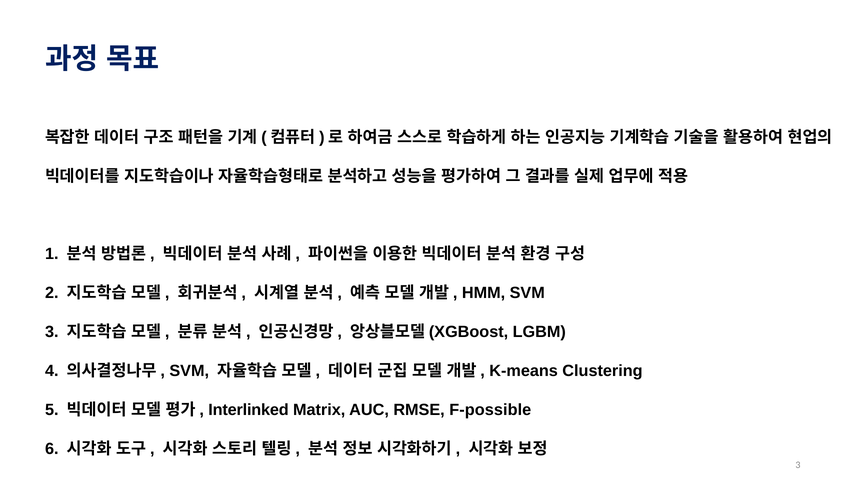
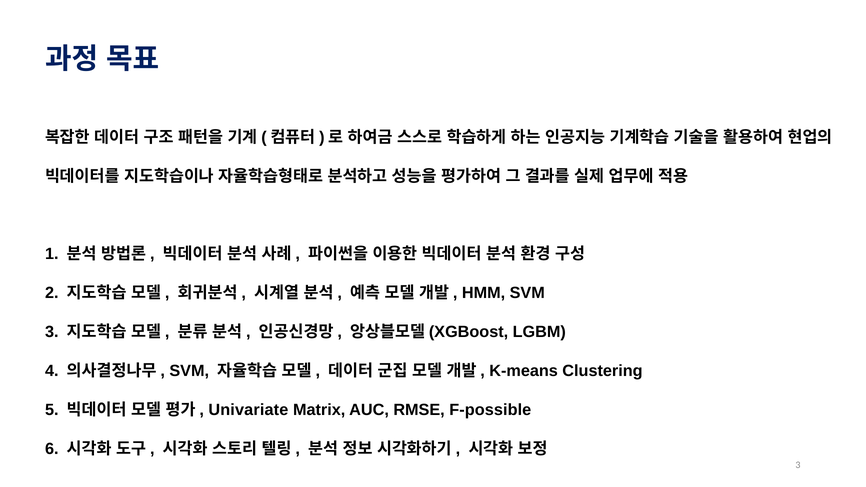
Interlinked: Interlinked -> Univariate
